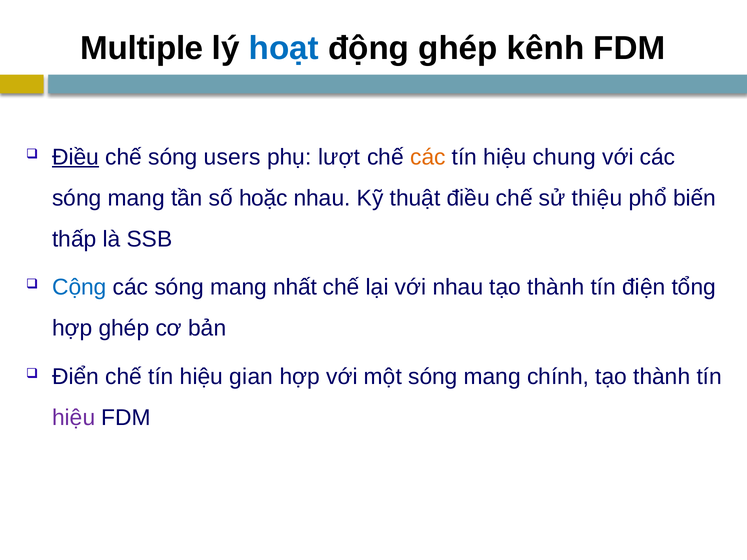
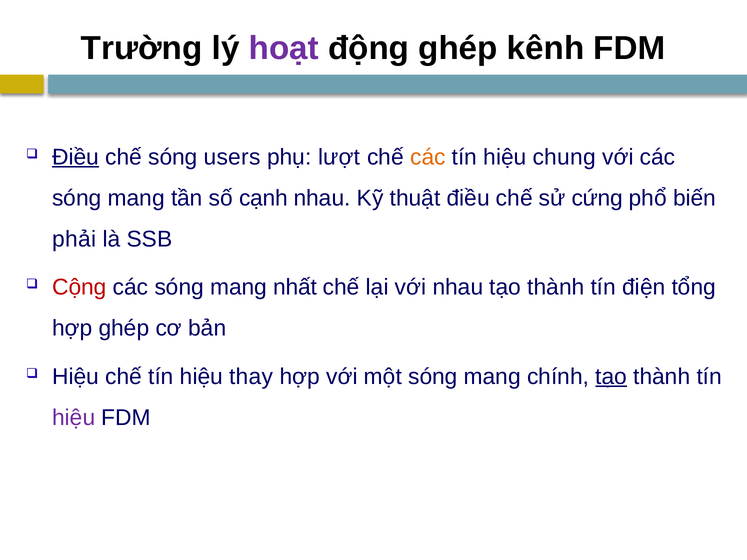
Multiple: Multiple -> Trường
hoạt colour: blue -> purple
hoặc: hoặc -> cạnh
thiệu: thiệu -> cứng
thấp: thấp -> phải
Cộng colour: blue -> red
Điển at (76, 377): Điển -> Hiệu
gian: gian -> thay
tạo at (611, 377) underline: none -> present
